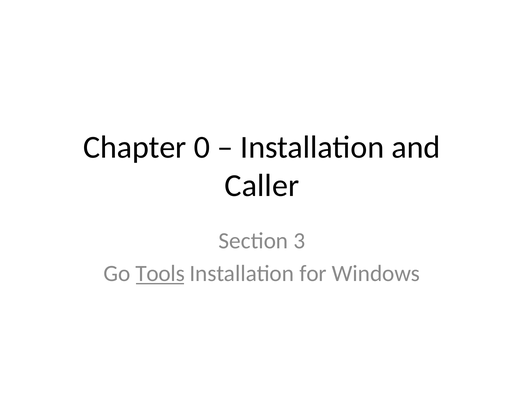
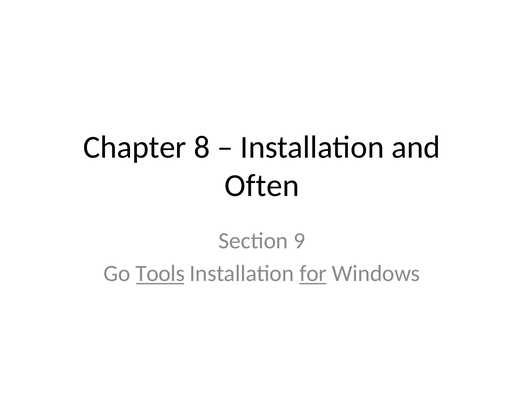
0: 0 -> 8
Caller: Caller -> Often
3: 3 -> 9
for underline: none -> present
